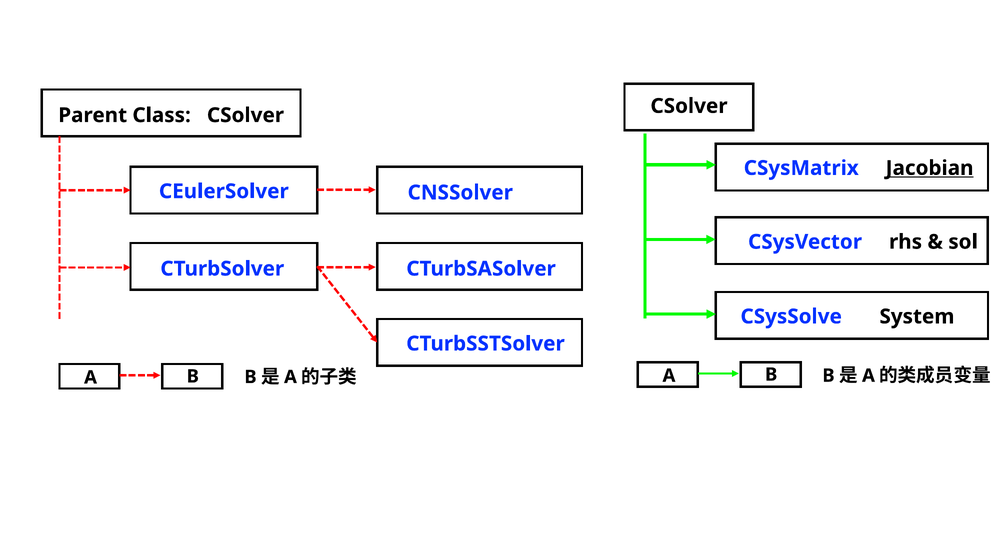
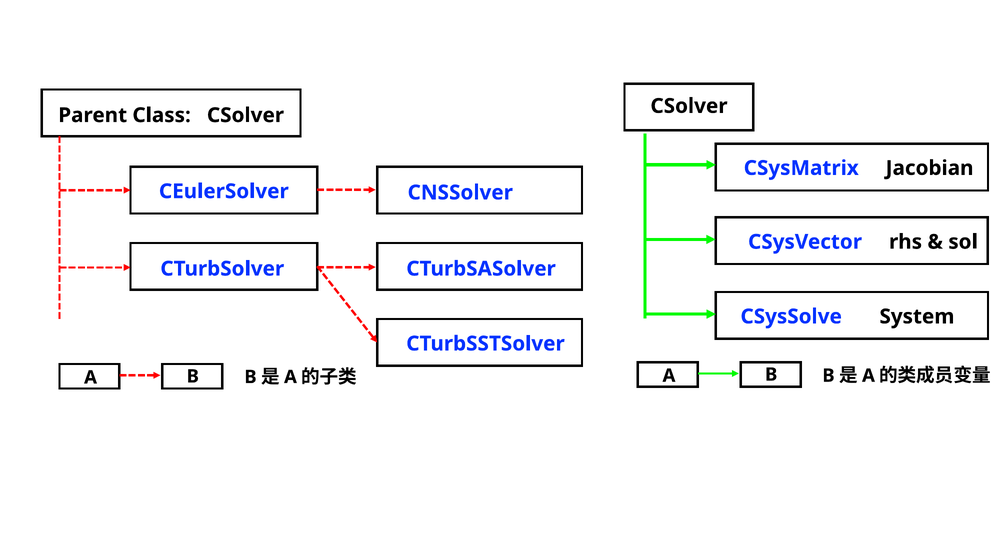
Jacobian underline: present -> none
